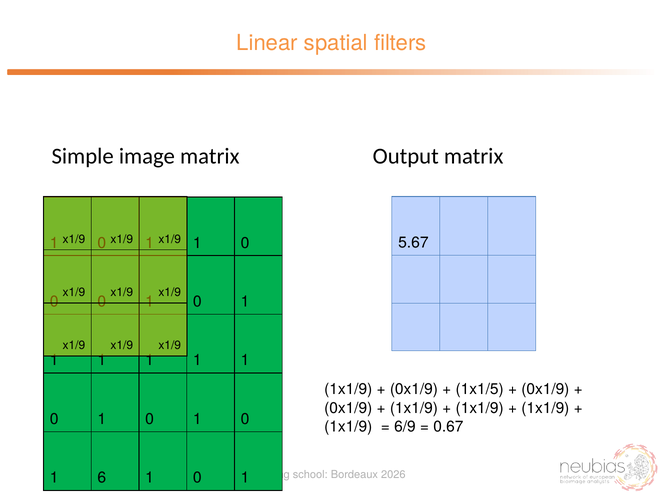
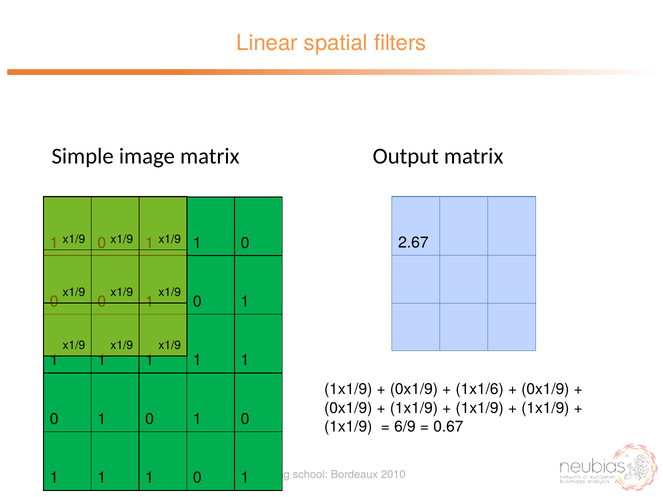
5.67: 5.67 -> 2.67
1x1/5: 1x1/5 -> 1x1/6
2026: 2026 -> 2010
6 at (102, 478): 6 -> 1
